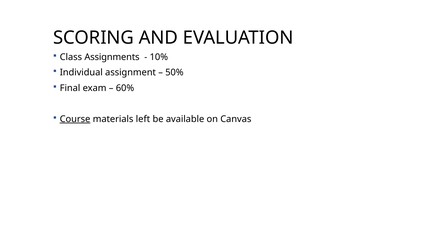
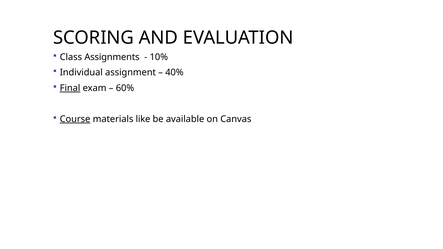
50%: 50% -> 40%
Final underline: none -> present
left: left -> like
